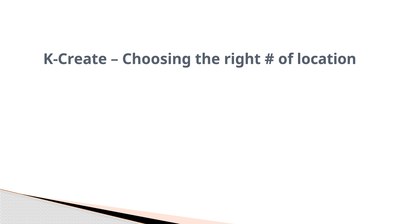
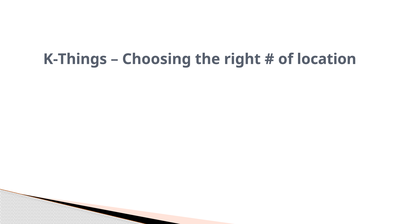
K-Create: K-Create -> K-Things
